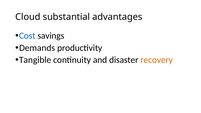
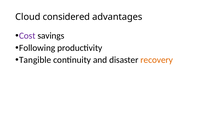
substantial: substantial -> considered
Cost colour: blue -> purple
Demands: Demands -> Following
